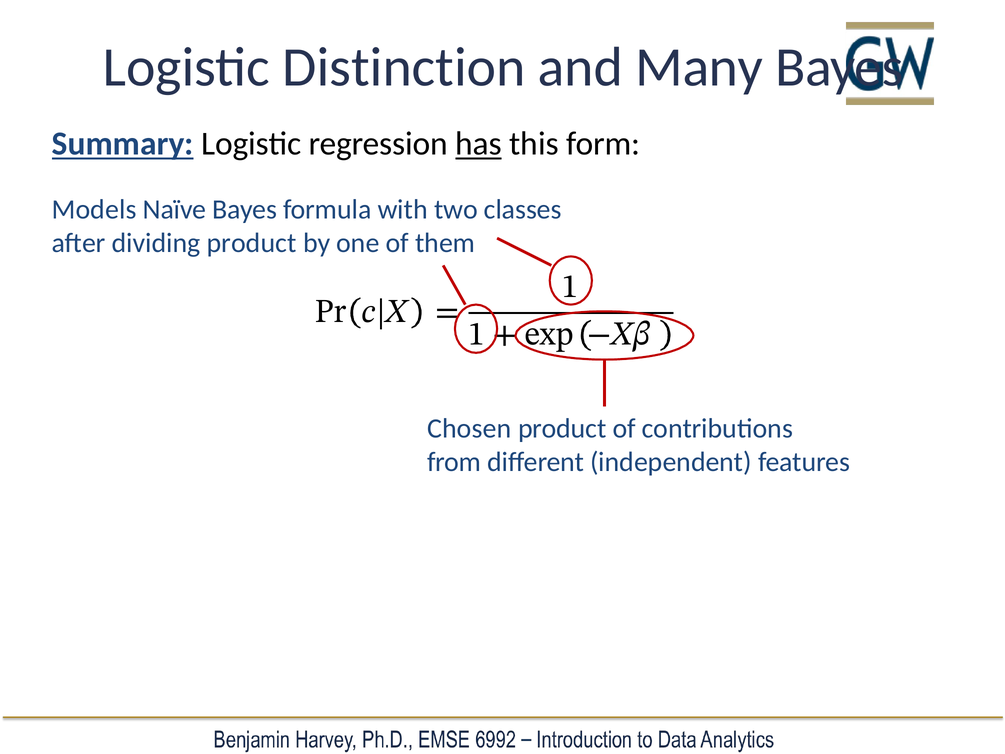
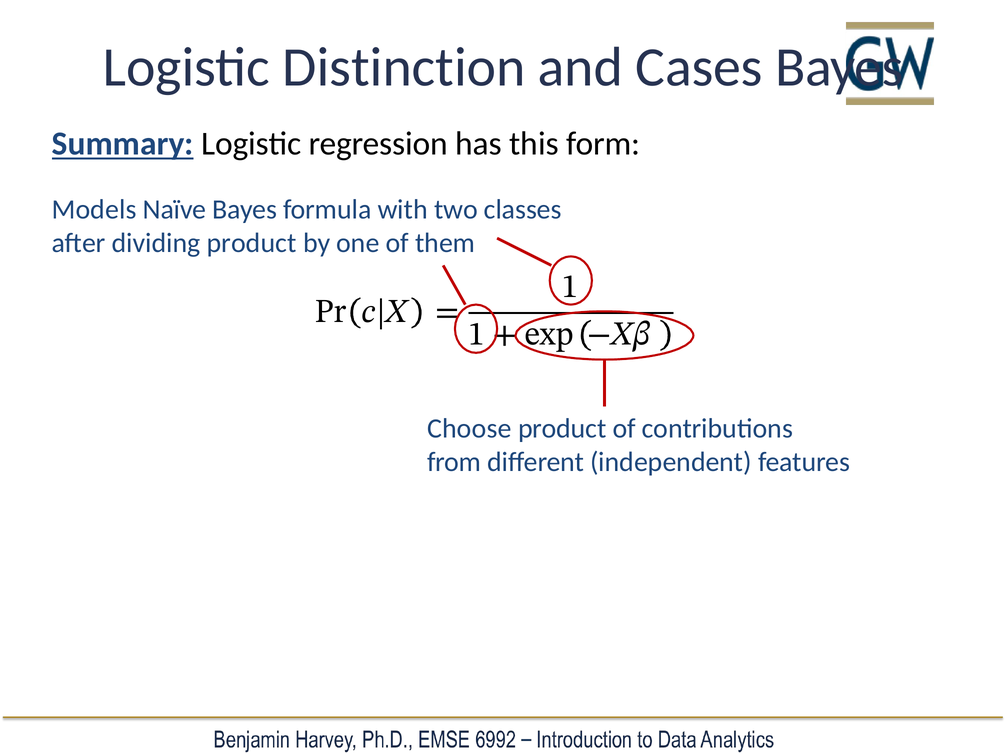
Many: Many -> Cases
has underline: present -> none
Chosen: Chosen -> Choose
